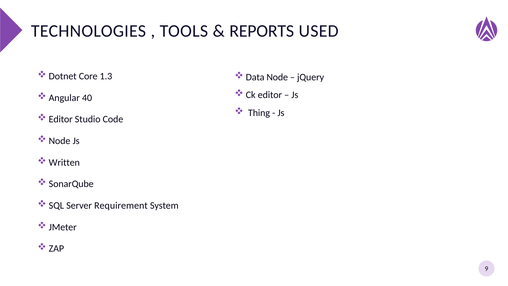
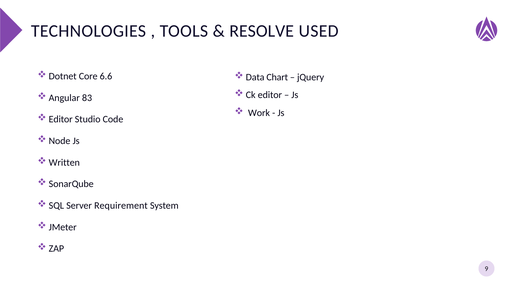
REPORTS: REPORTS -> RESOLVE
1.3: 1.3 -> 6.6
Data Node: Node -> Chart
40: 40 -> 83
Thing: Thing -> Work
